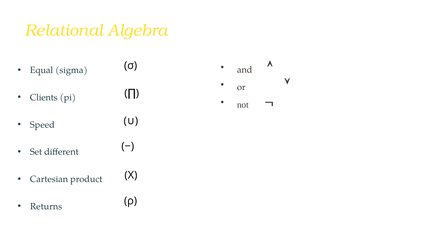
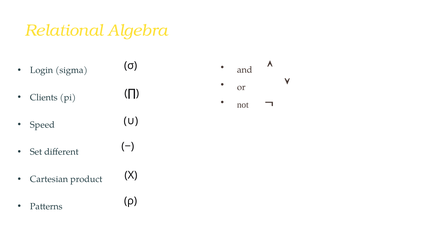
Equal: Equal -> Login
Returns: Returns -> Patterns
